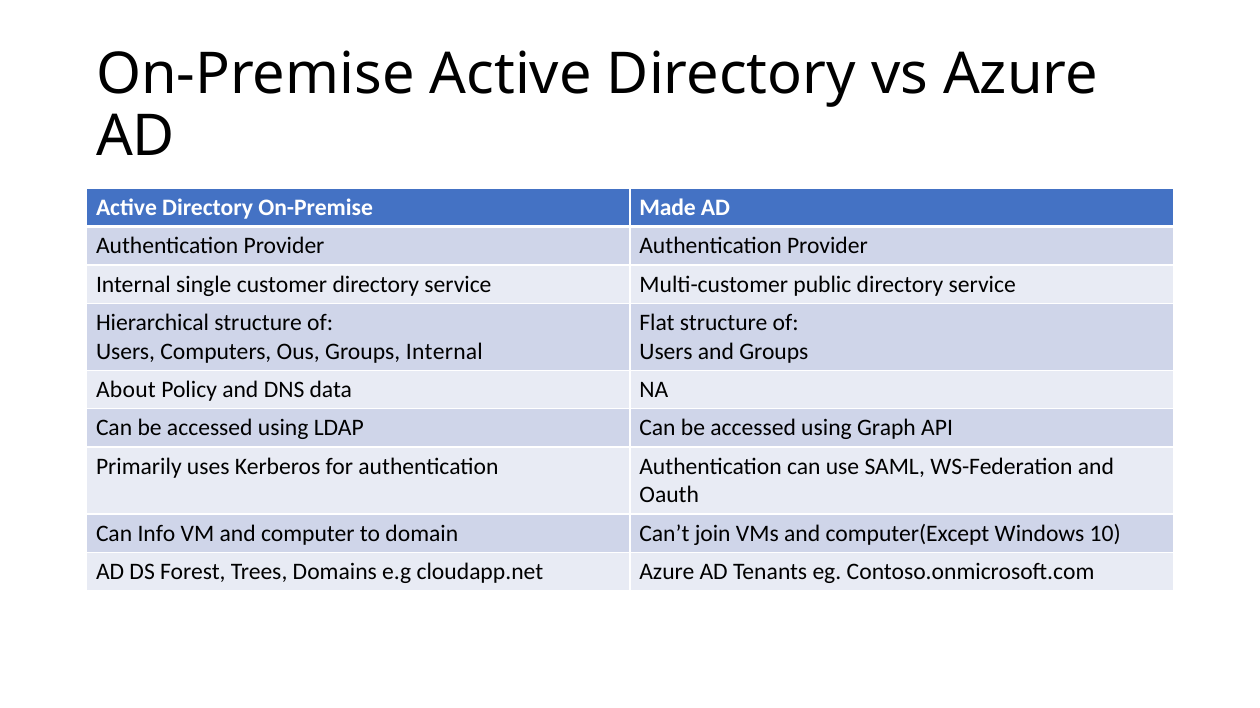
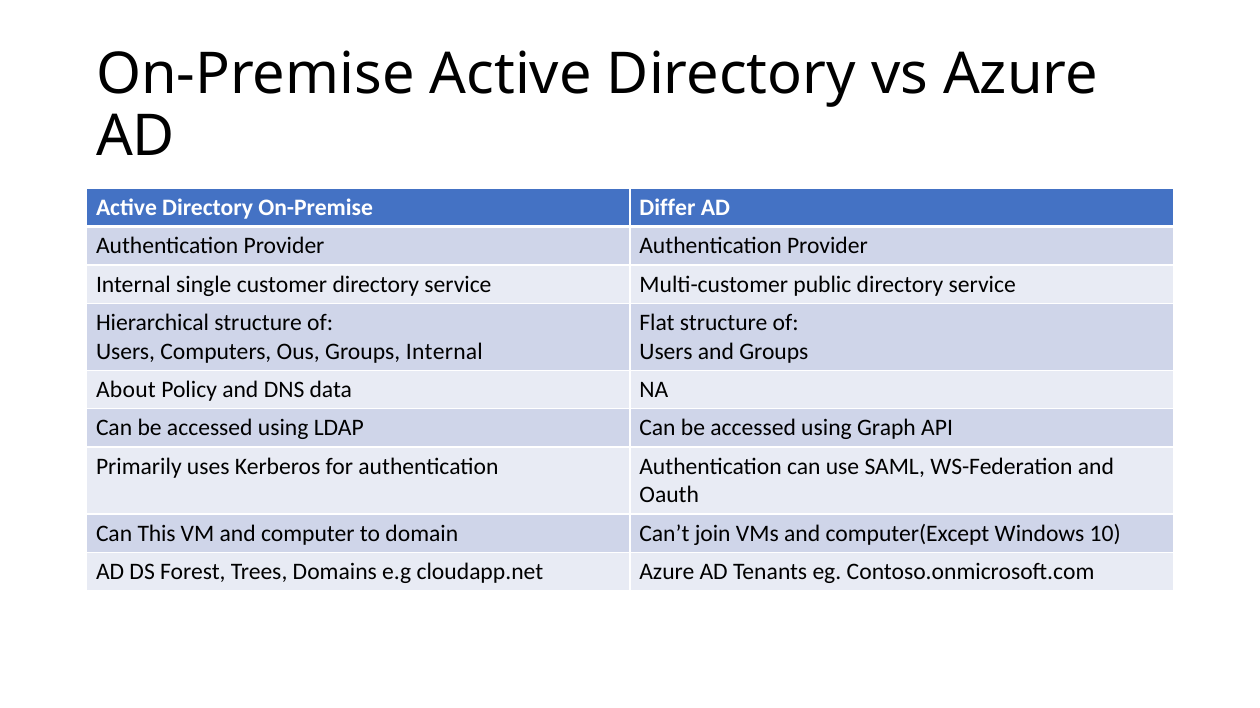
Made: Made -> Differ
Info: Info -> This
